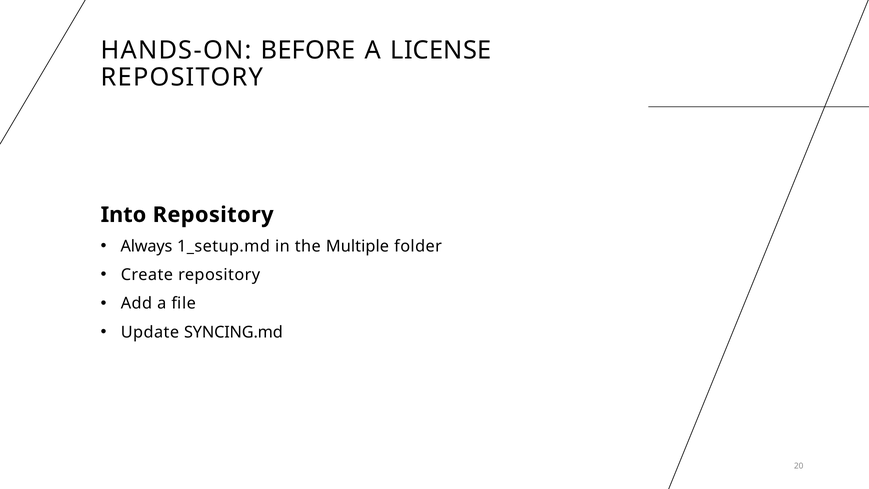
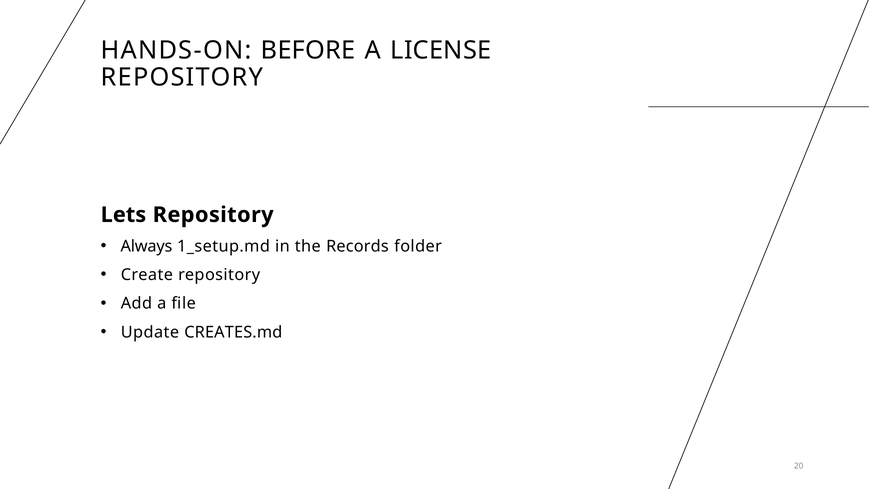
Into: Into -> Lets
Multiple: Multiple -> Records
SYNCING.md: SYNCING.md -> CREATES.md
